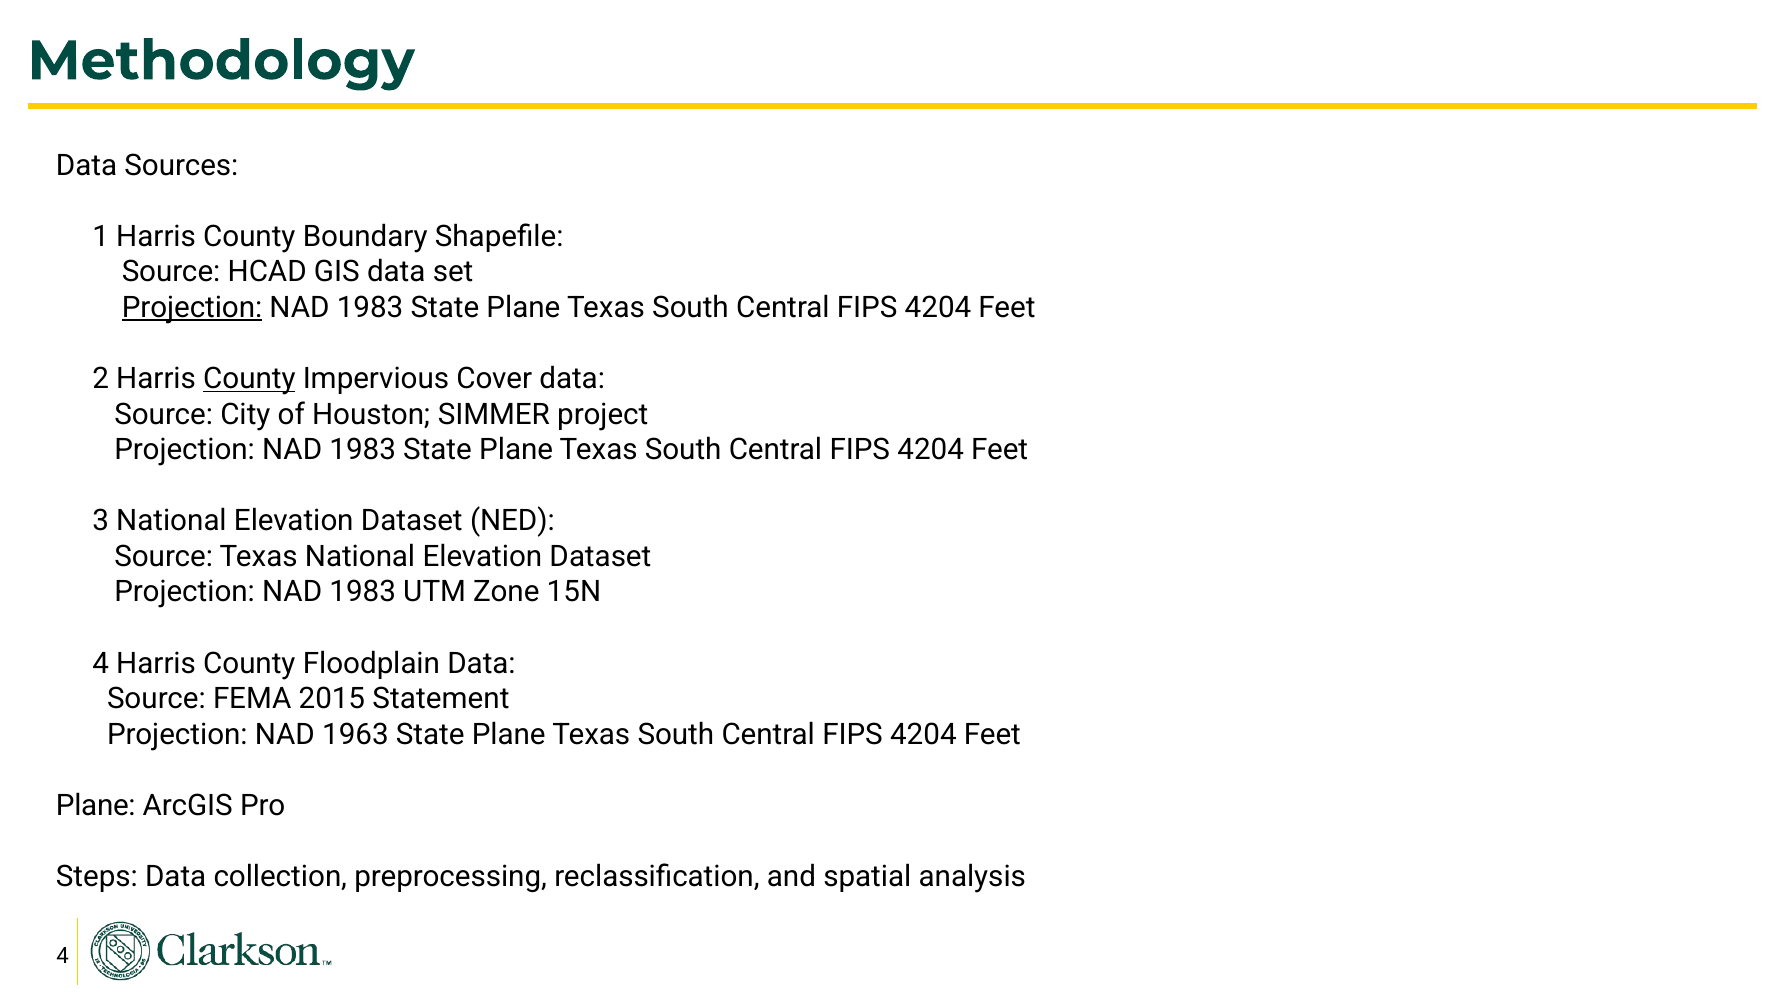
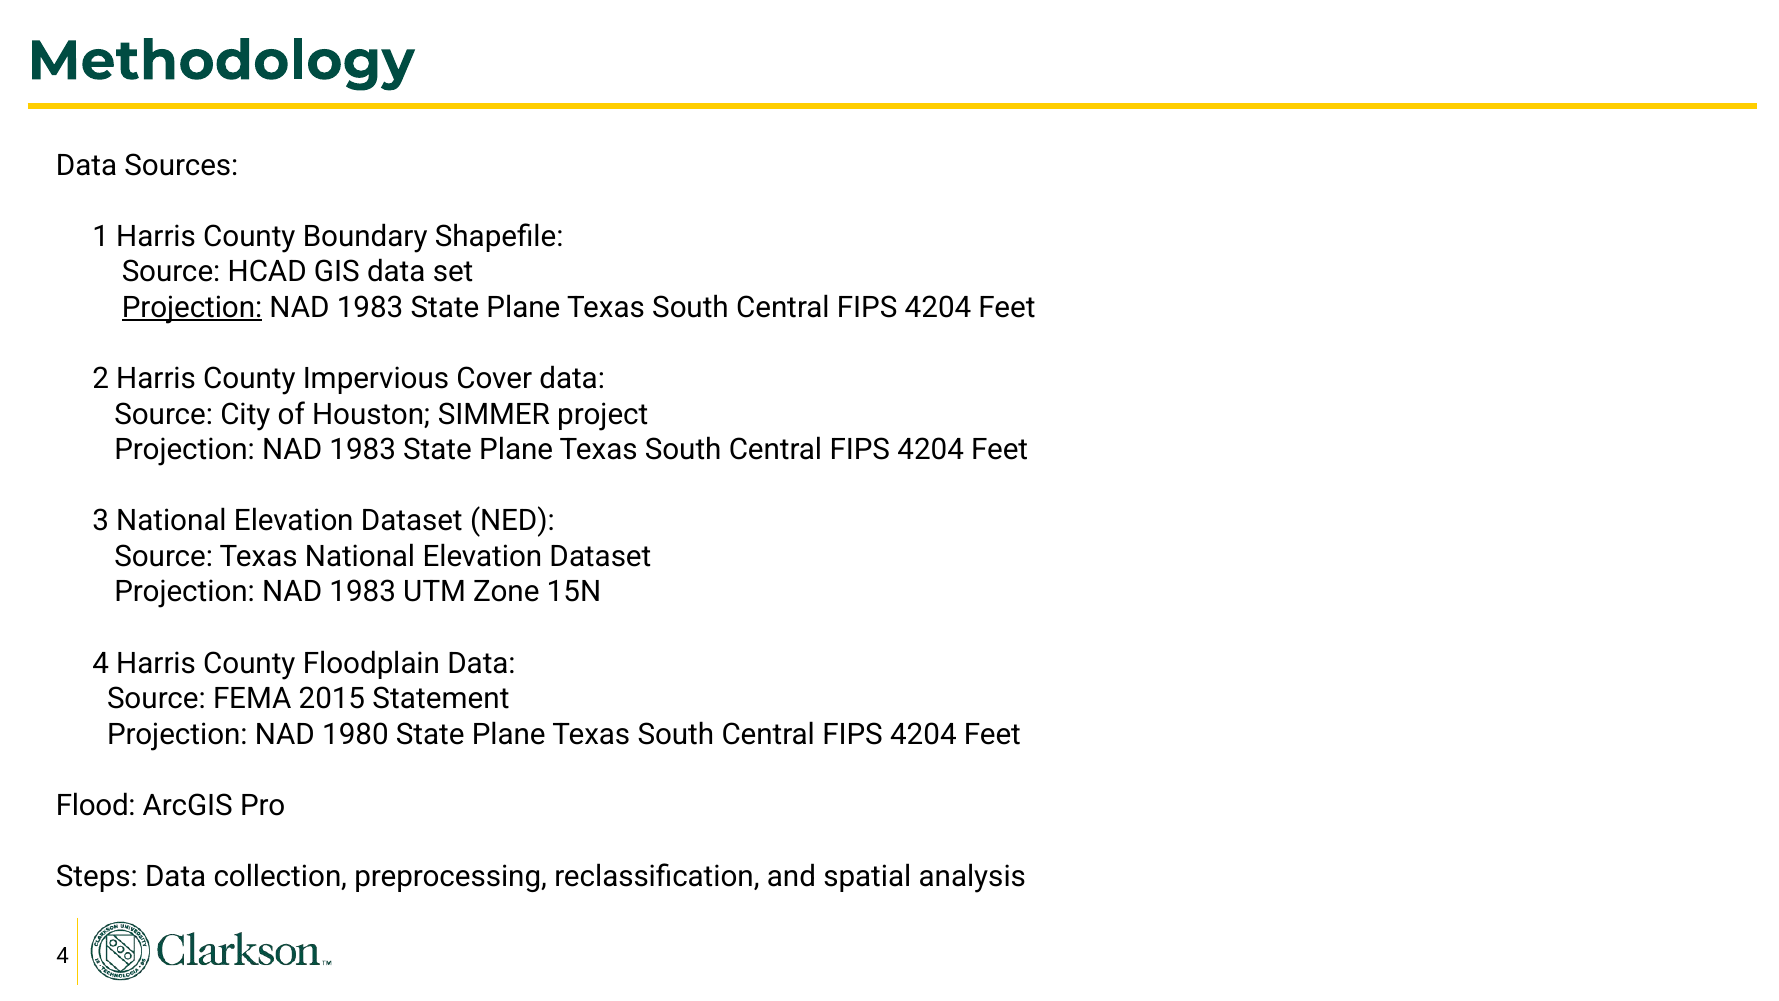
County at (249, 379) underline: present -> none
1963: 1963 -> 1980
Plane at (96, 806): Plane -> Flood
